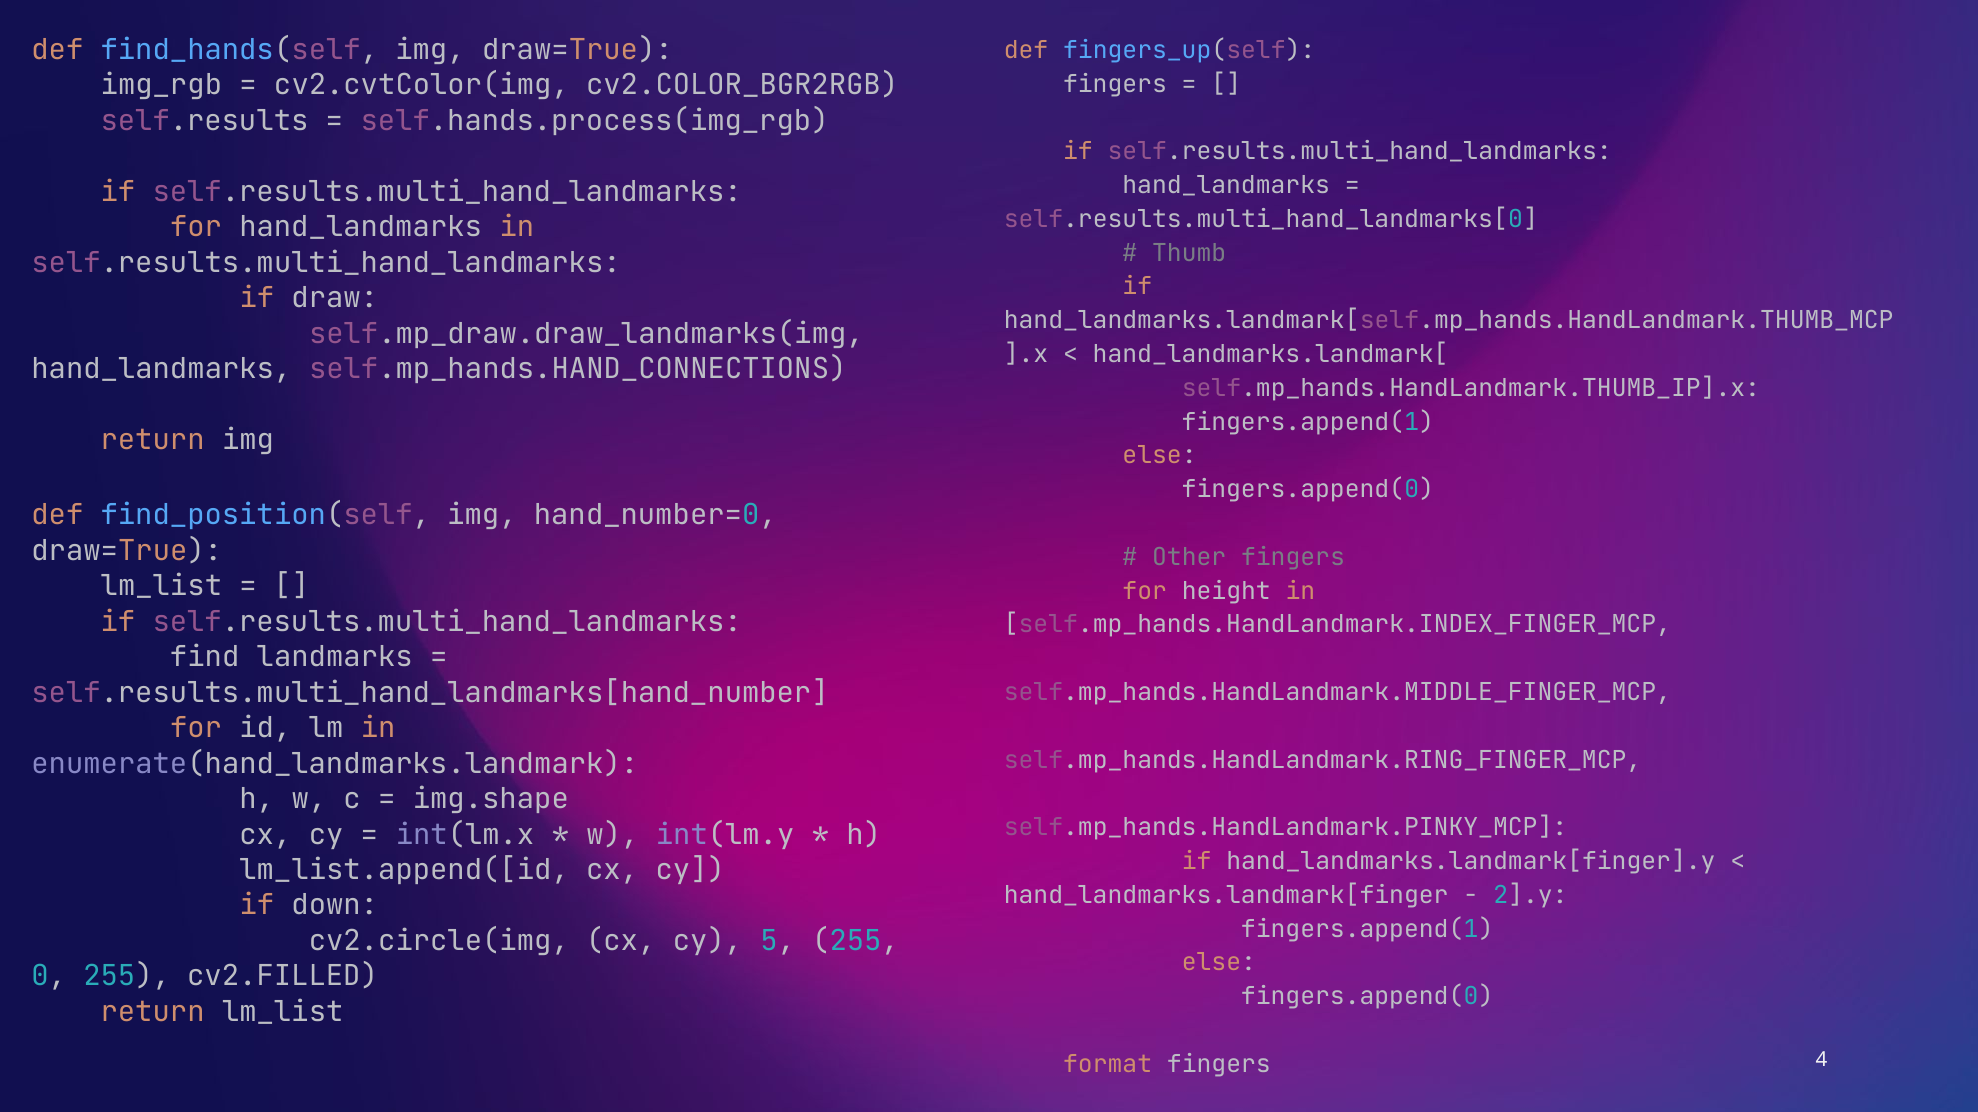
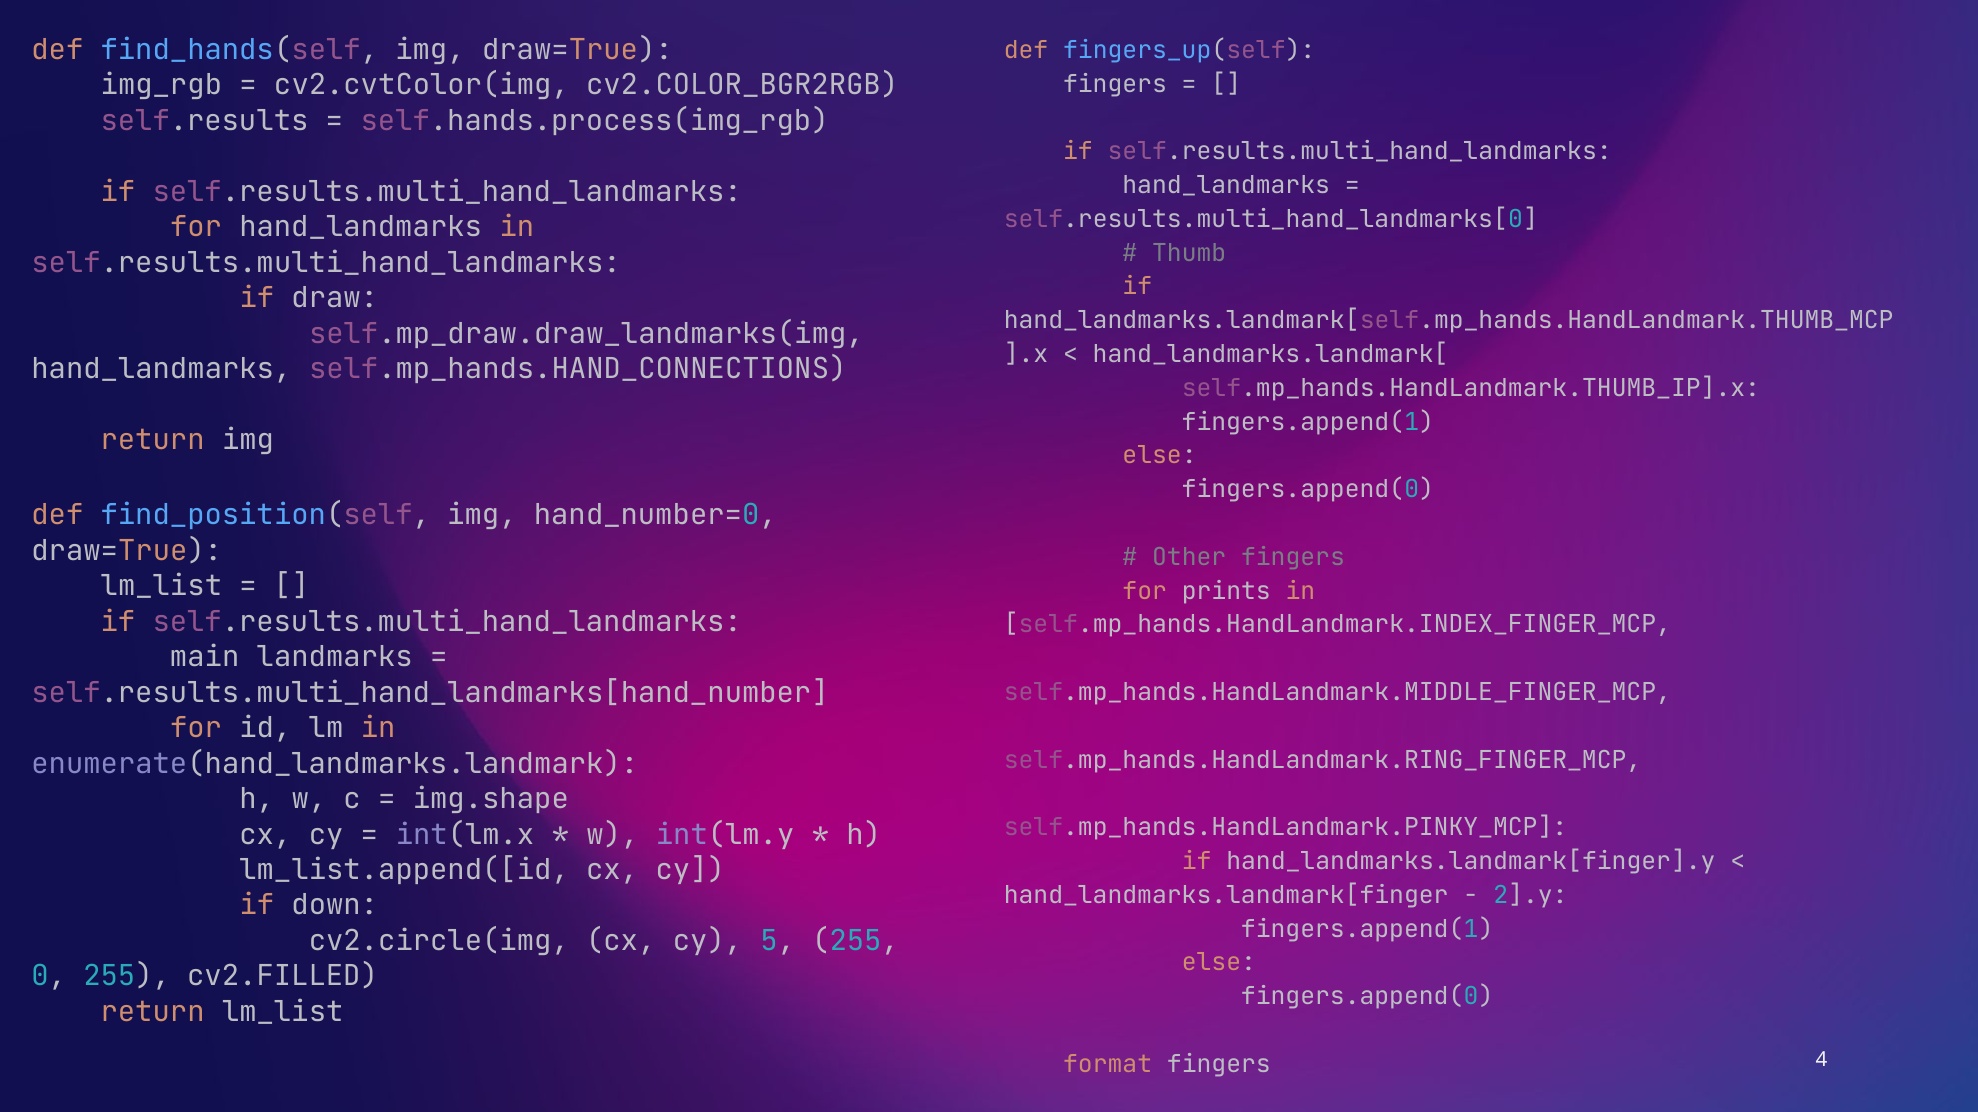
height: height -> prints
find_landmarks: find_landmarks -> main_landmarks
